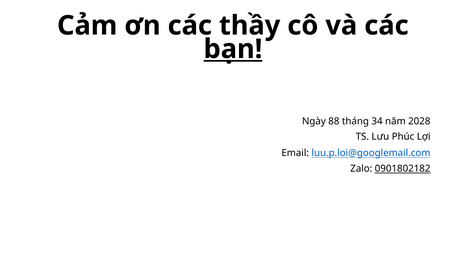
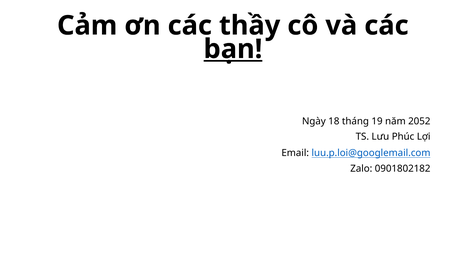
88: 88 -> 18
34: 34 -> 19
2028: 2028 -> 2052
0901802182 underline: present -> none
